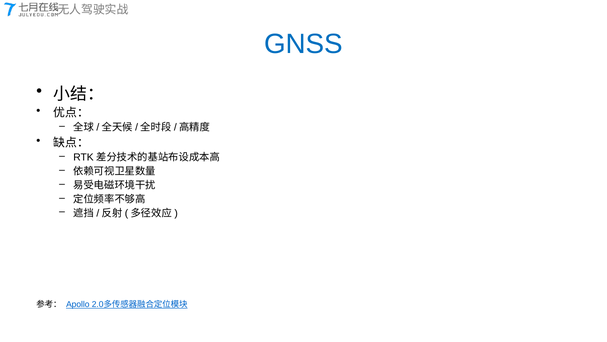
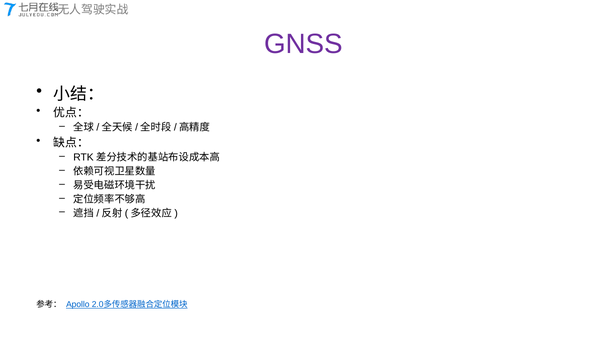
GNSS colour: blue -> purple
